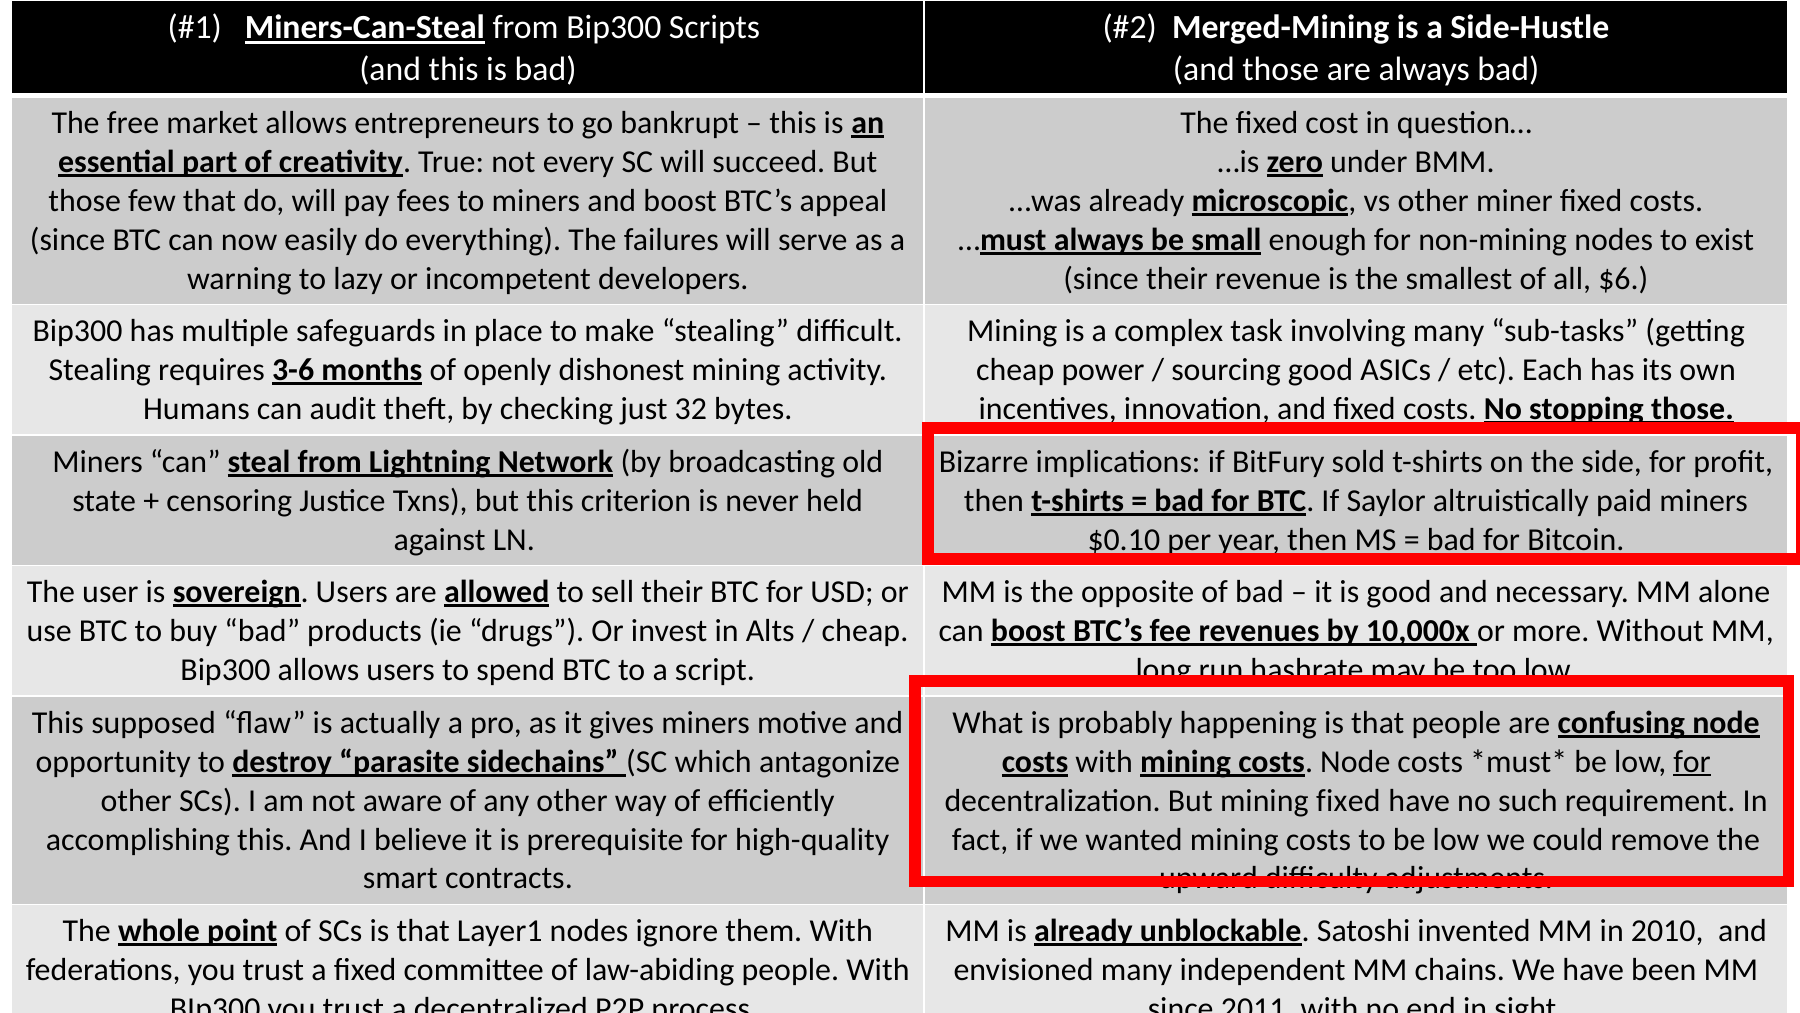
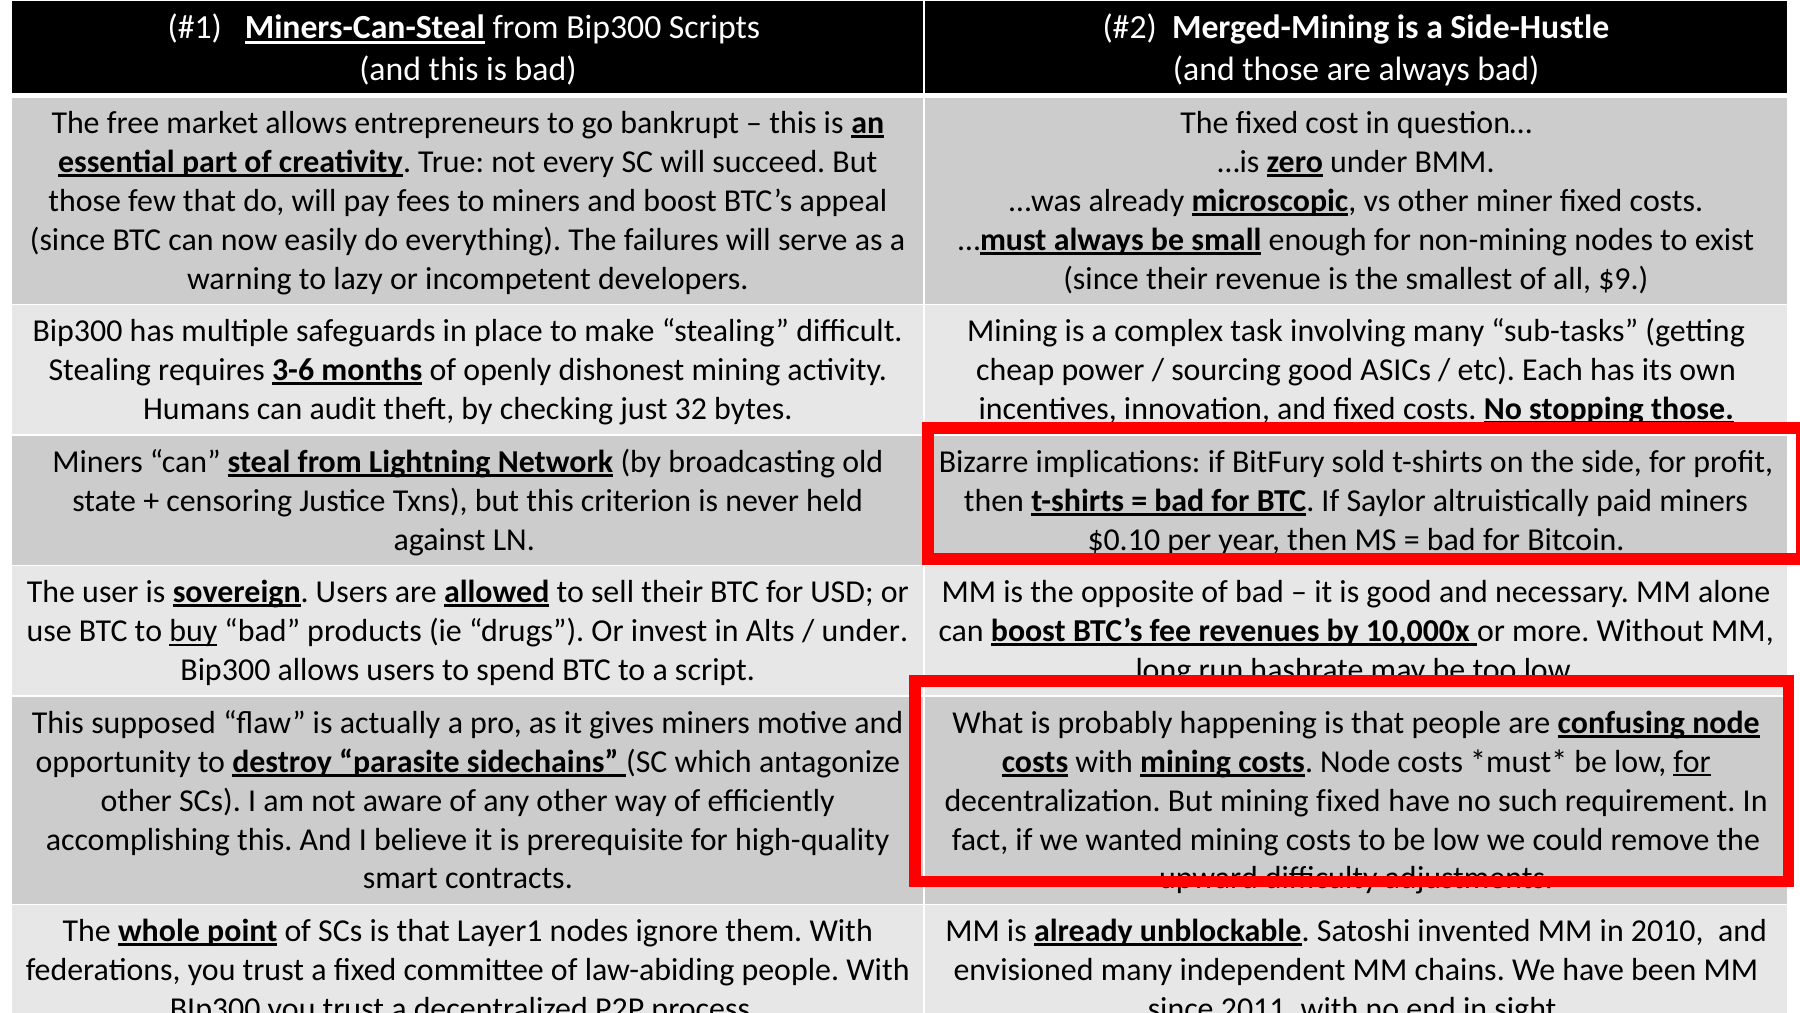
$6: $6 -> $9
buy underline: none -> present
cheap at (865, 631): cheap -> under
